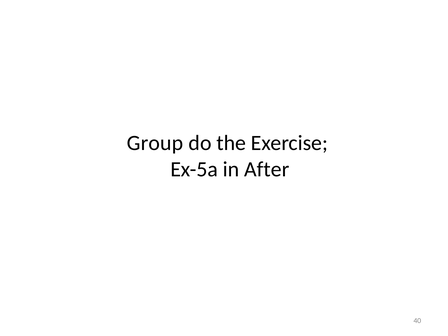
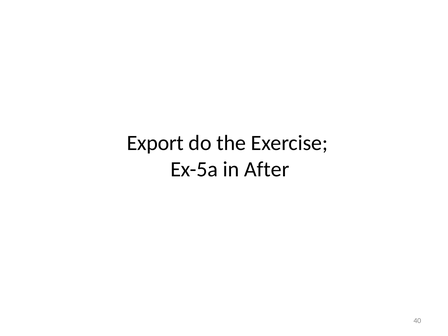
Group: Group -> Export
